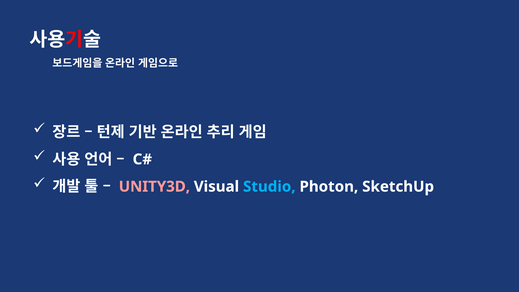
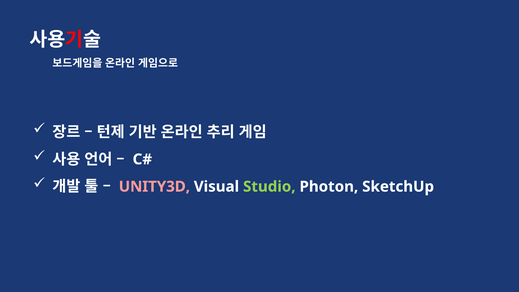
Studio colour: light blue -> light green
